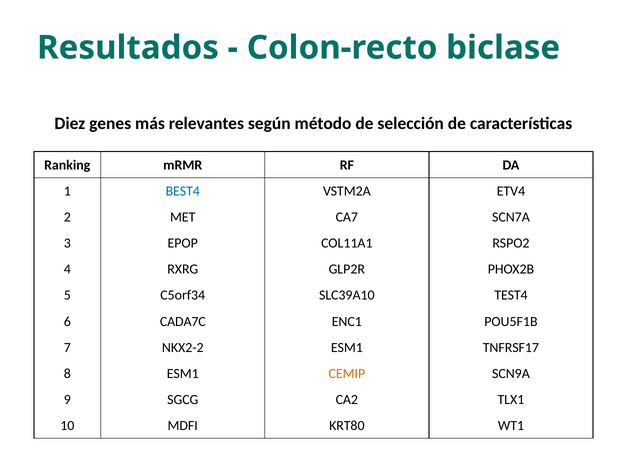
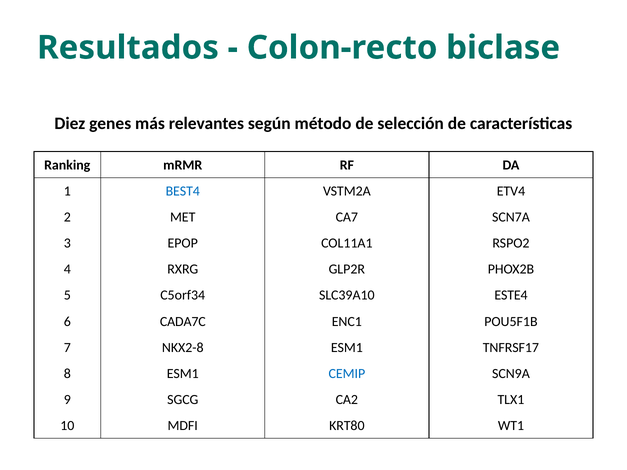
TEST4: TEST4 -> ESTE4
NKX2-2: NKX2-2 -> NKX2-8
CEMIP colour: orange -> blue
